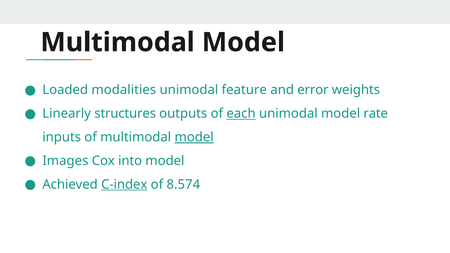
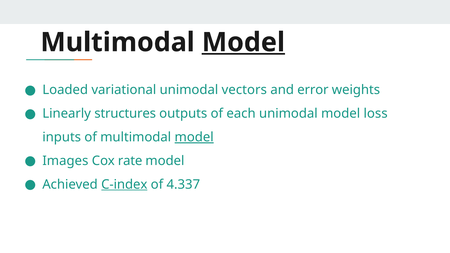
Model at (243, 42) underline: none -> present
modalities: modalities -> variational
feature: feature -> vectors
each underline: present -> none
rate: rate -> loss
into: into -> rate
8.574: 8.574 -> 4.337
